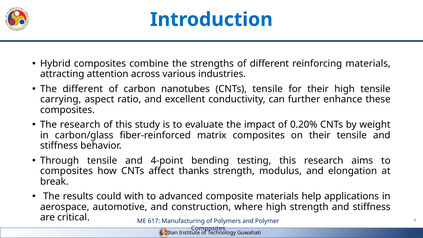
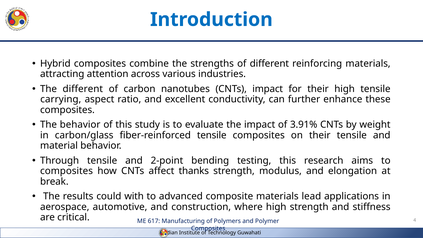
CNTs tensile: tensile -> impact
The research: research -> behavior
0.20%: 0.20% -> 3.91%
fiber-reinforced matrix: matrix -> tensile
stiffness at (59, 146): stiffness -> material
4-point: 4-point -> 2-point
help: help -> lead
